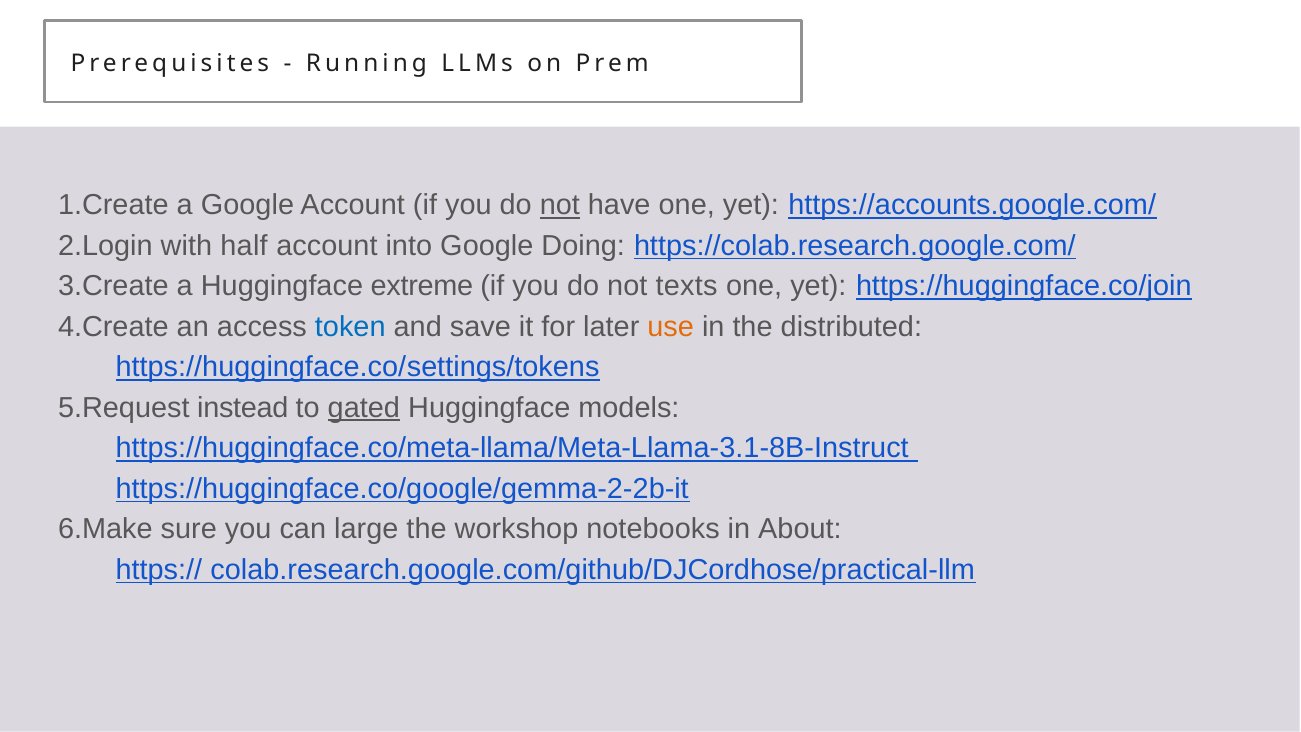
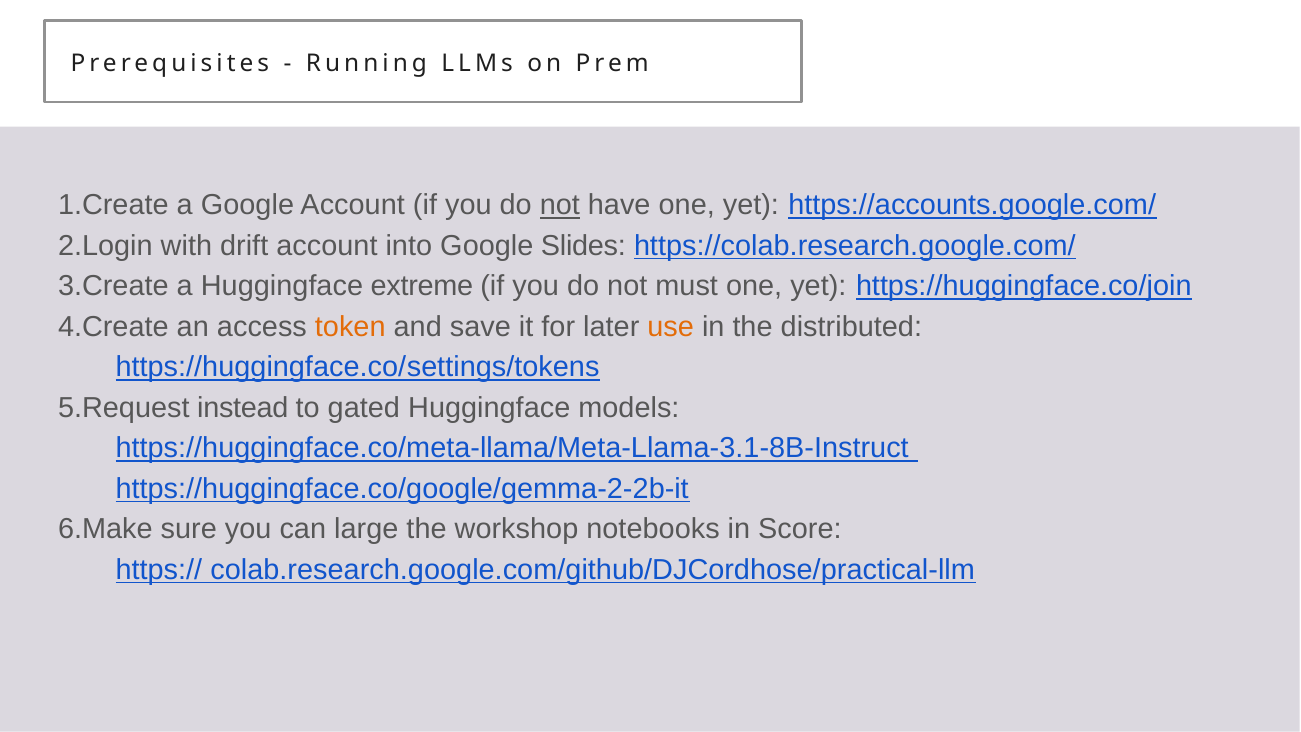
half: half -> drift
Doing: Doing -> Slides
texts: texts -> must
token colour: blue -> orange
gated underline: present -> none
About: About -> Score
